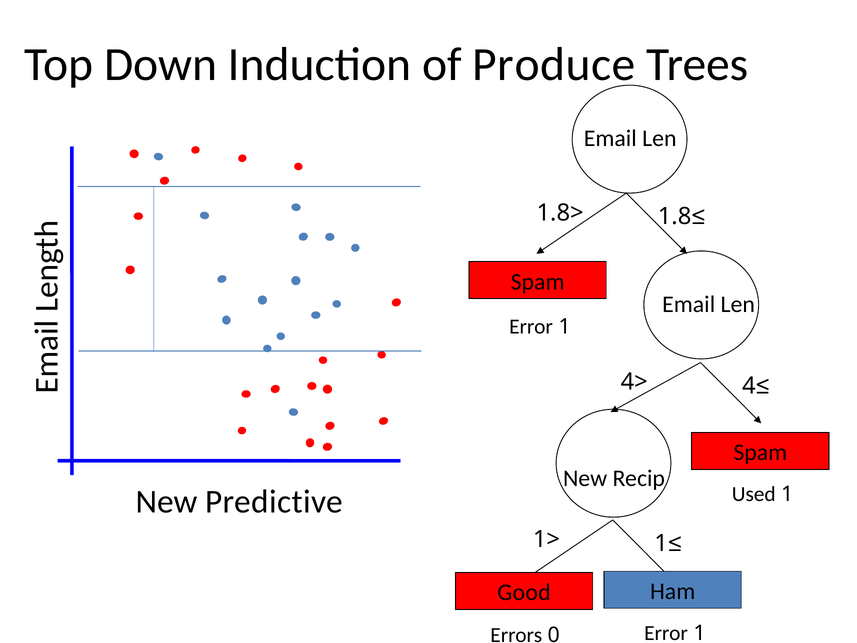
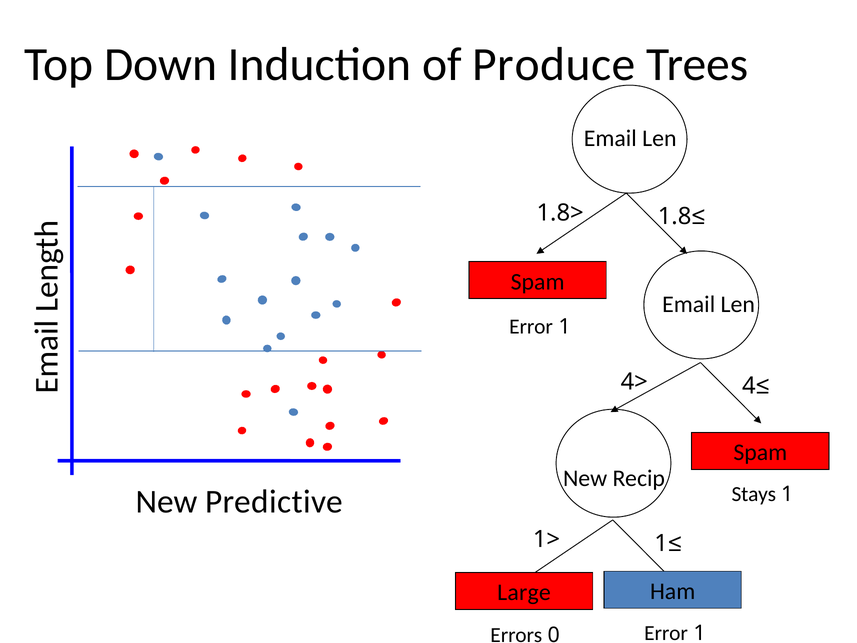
Used: Used -> Stays
Good: Good -> Large
